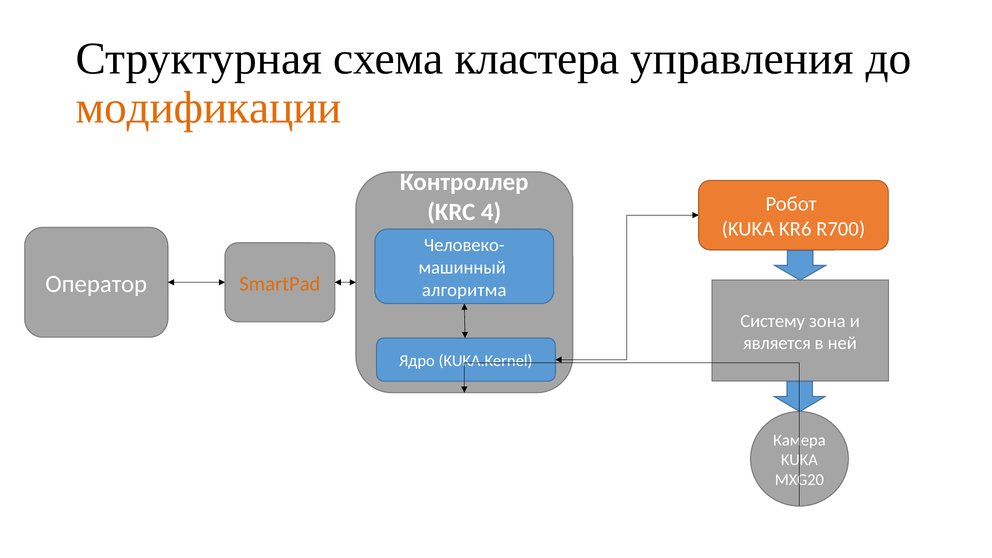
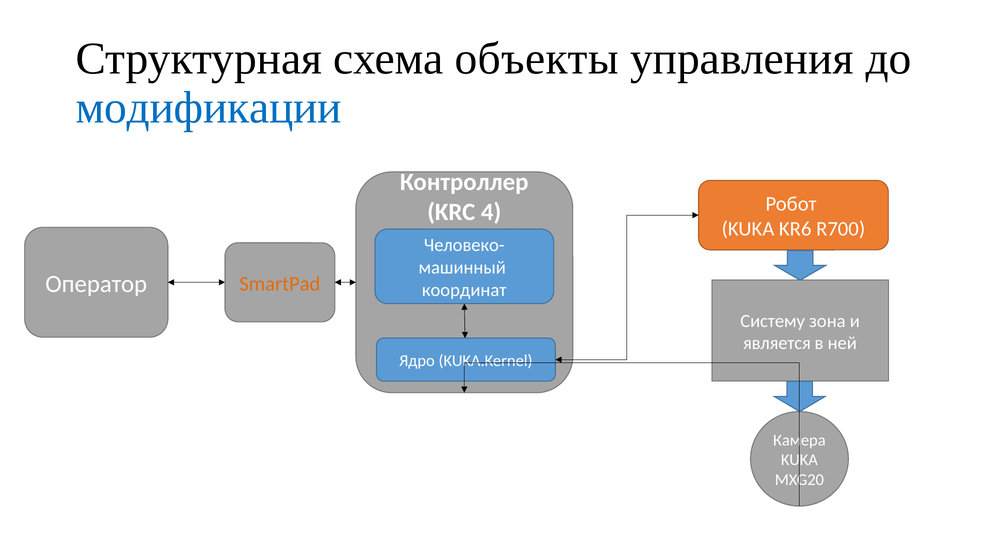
кластера: кластера -> объекты
модификации colour: orange -> blue
алгоритма: алгоритма -> координат
